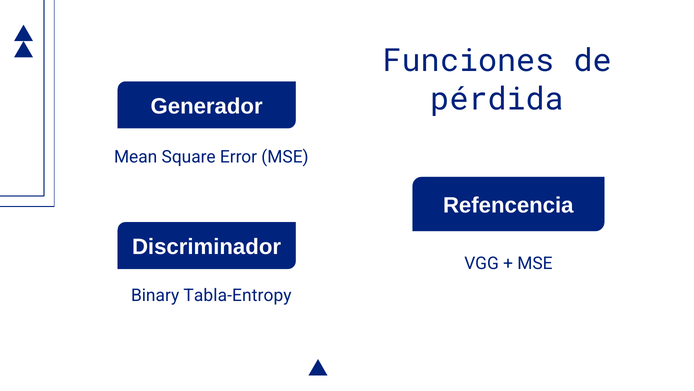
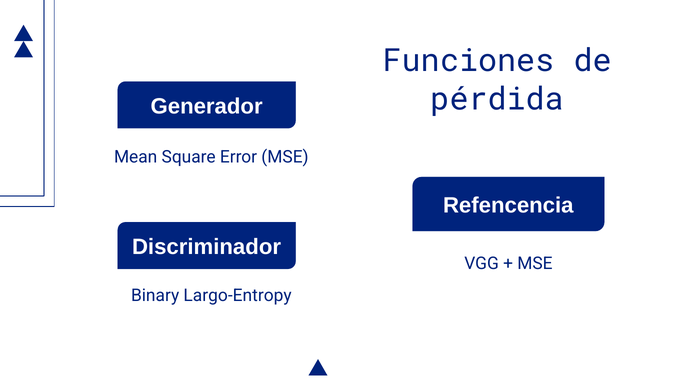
Tabla-Entropy: Tabla-Entropy -> Largo-Entropy
